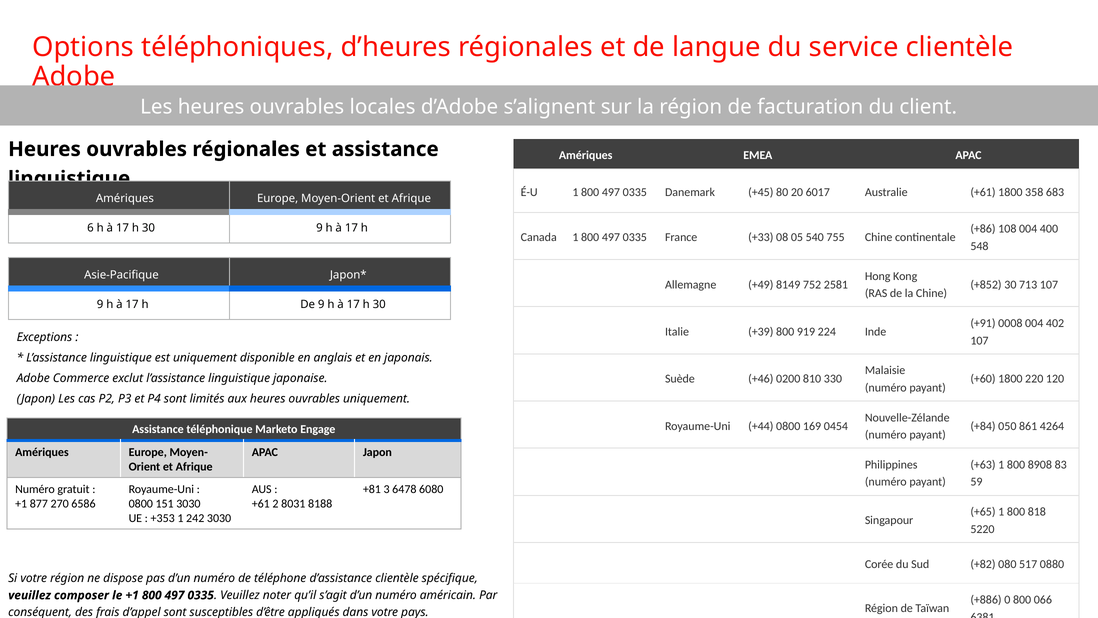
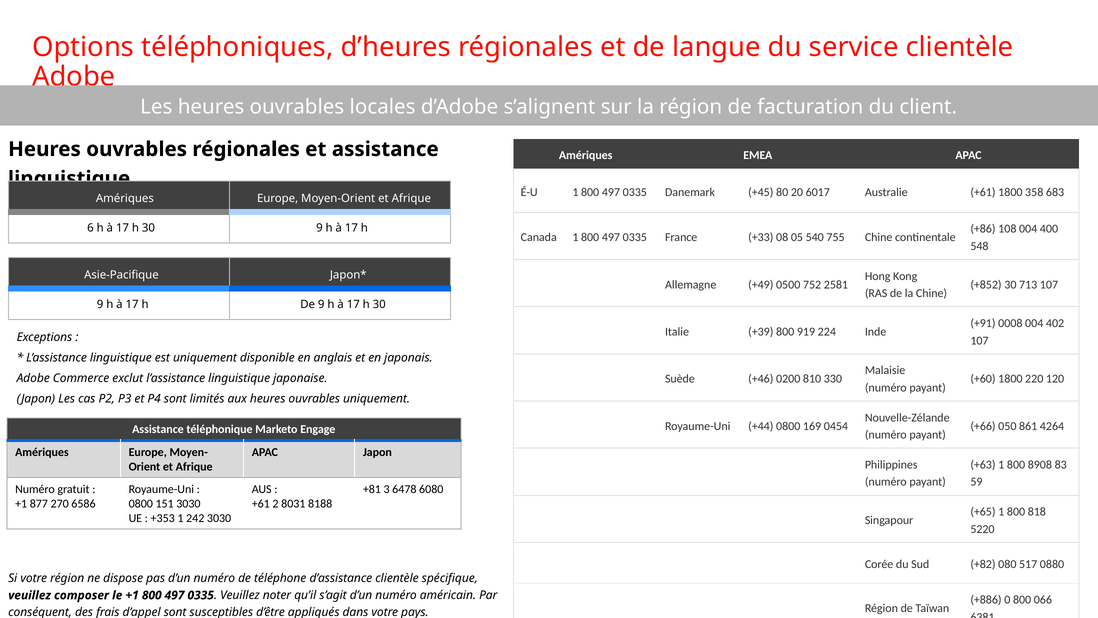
8149: 8149 -> 0500
+84: +84 -> +66
